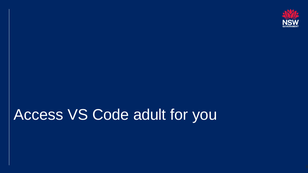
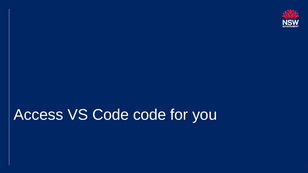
Code adult: adult -> code
